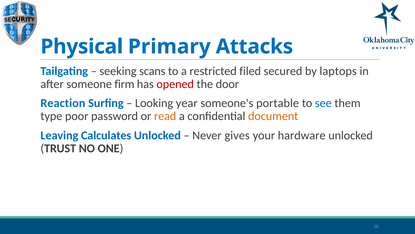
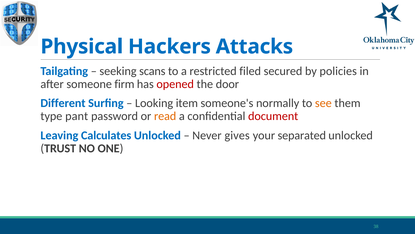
Primary: Primary -> Hackers
laptops: laptops -> policies
Reaction: Reaction -> Different
year: year -> item
portable: portable -> normally
see colour: blue -> orange
poor: poor -> pant
document colour: orange -> red
hardware: hardware -> separated
